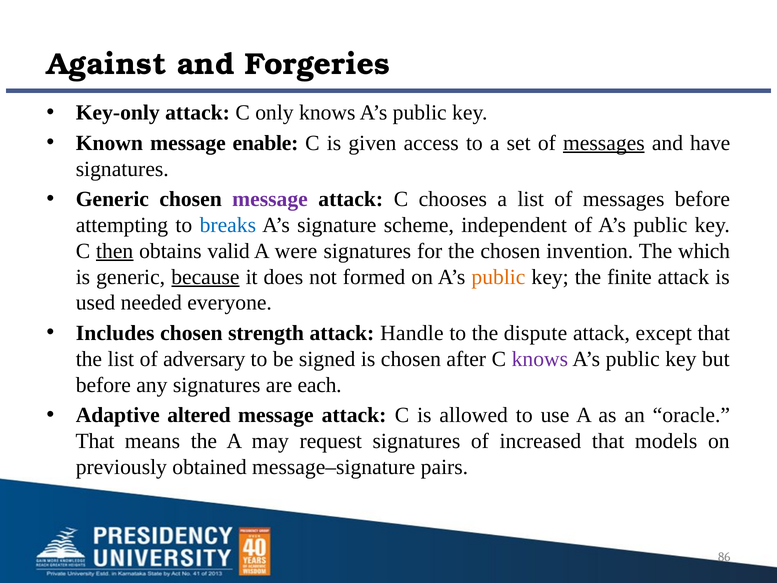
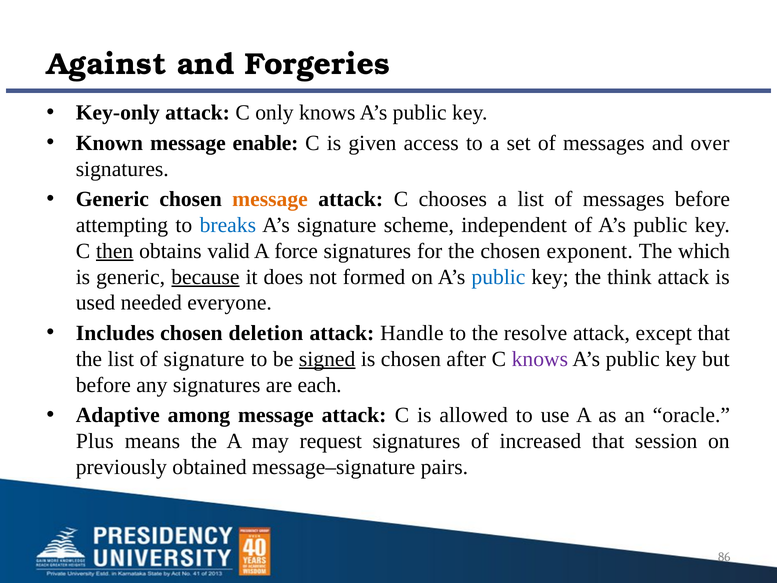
messages at (604, 143) underline: present -> none
have: have -> over
message at (270, 199) colour: purple -> orange
were: were -> force
invention: invention -> exponent
public at (498, 277) colour: orange -> blue
finite: finite -> think
strength: strength -> deletion
dispute: dispute -> resolve
of adversary: adversary -> signature
signed underline: none -> present
altered: altered -> among
That at (95, 441): That -> Plus
models: models -> session
